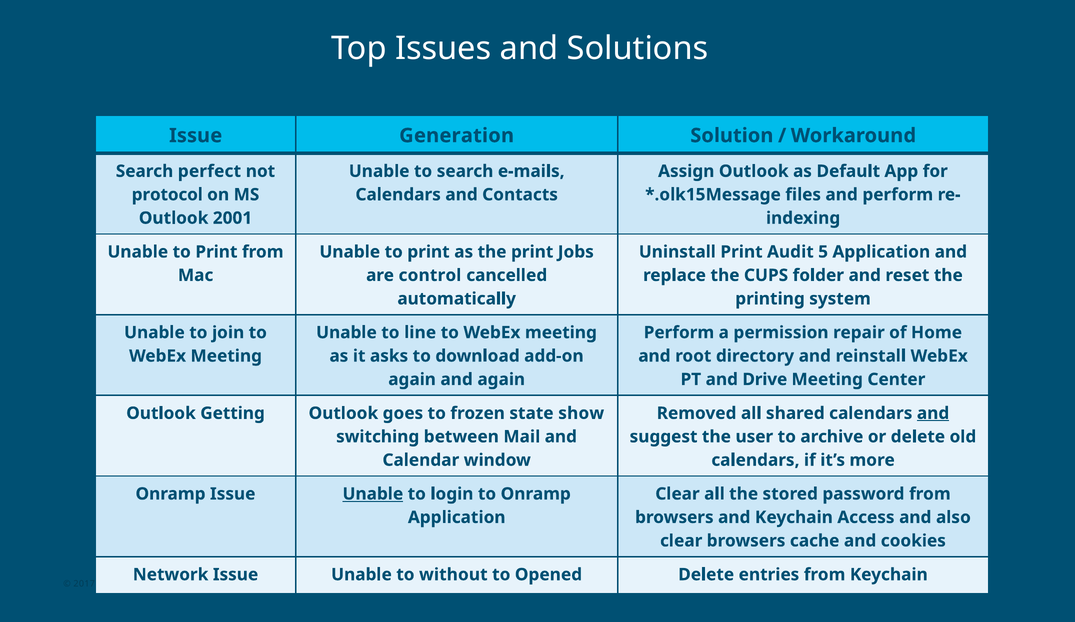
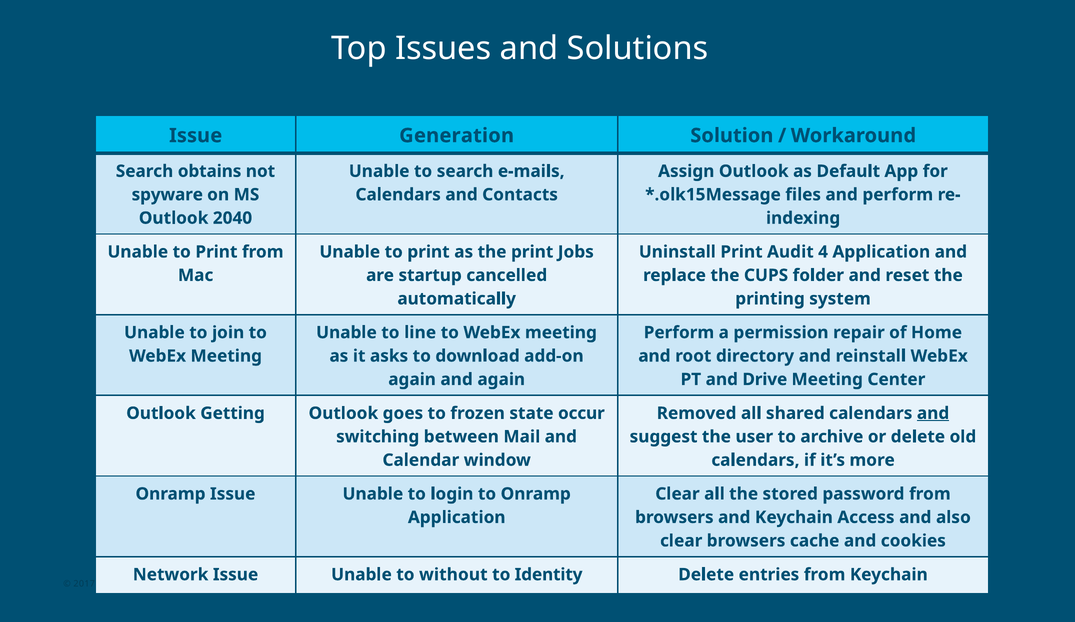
perfect: perfect -> obtains
protocol: protocol -> spyware
2001: 2001 -> 2040
5: 5 -> 4
control: control -> startup
show: show -> occur
Unable at (373, 494) underline: present -> none
Opened: Opened -> Identity
